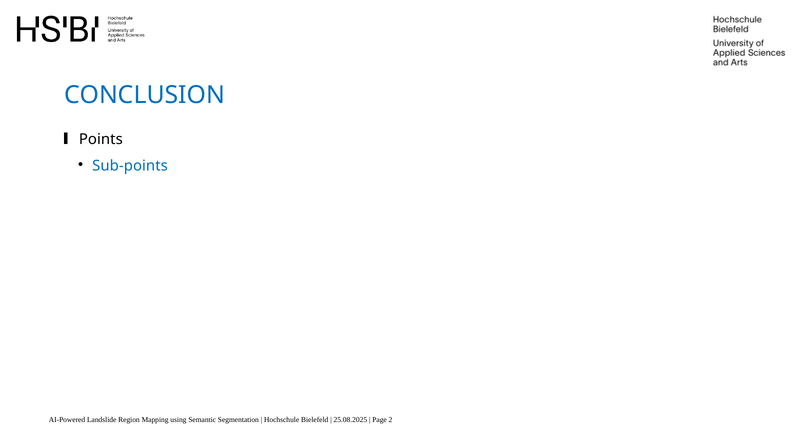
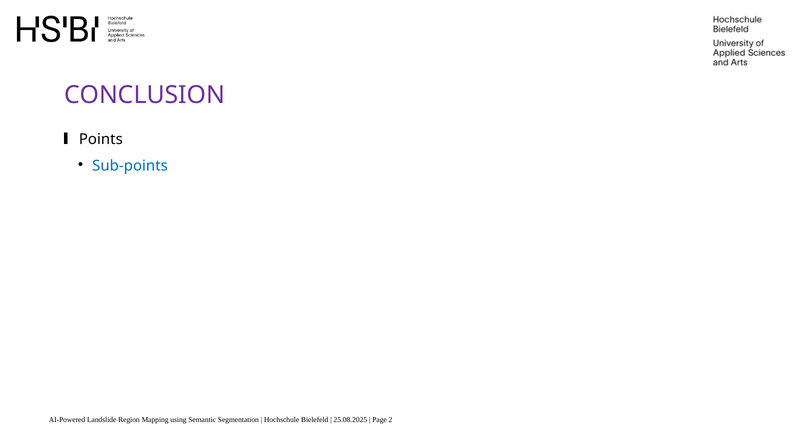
CONCLUSION colour: blue -> purple
